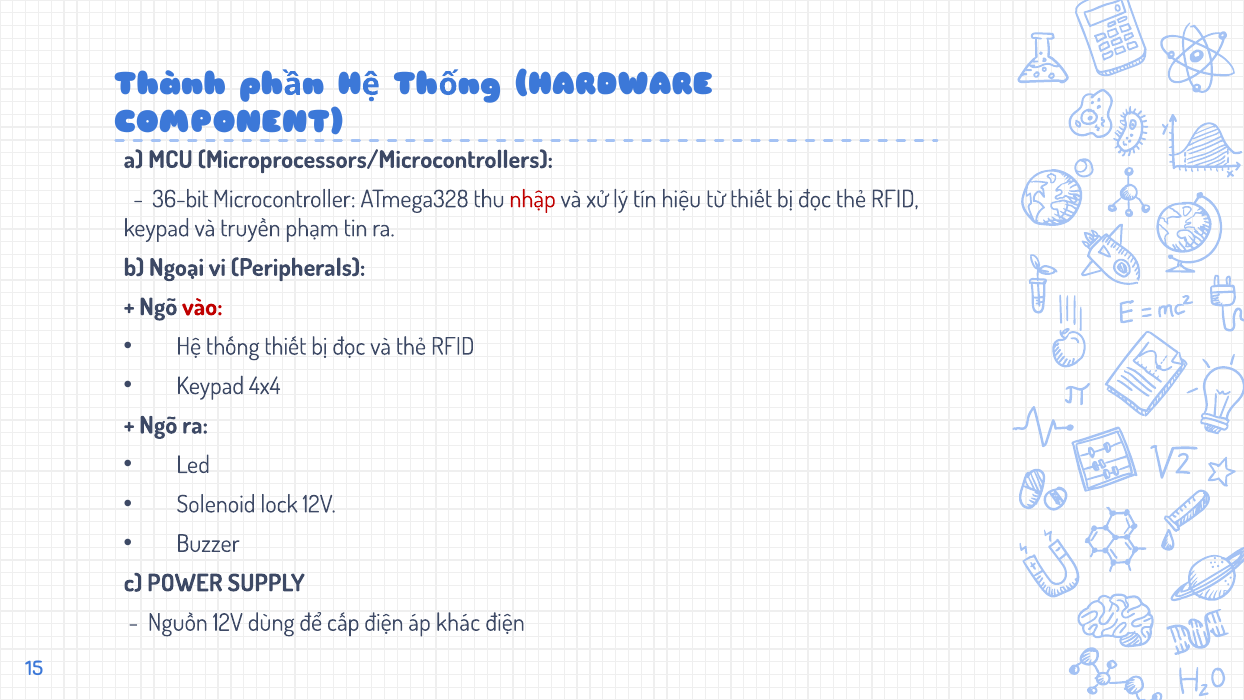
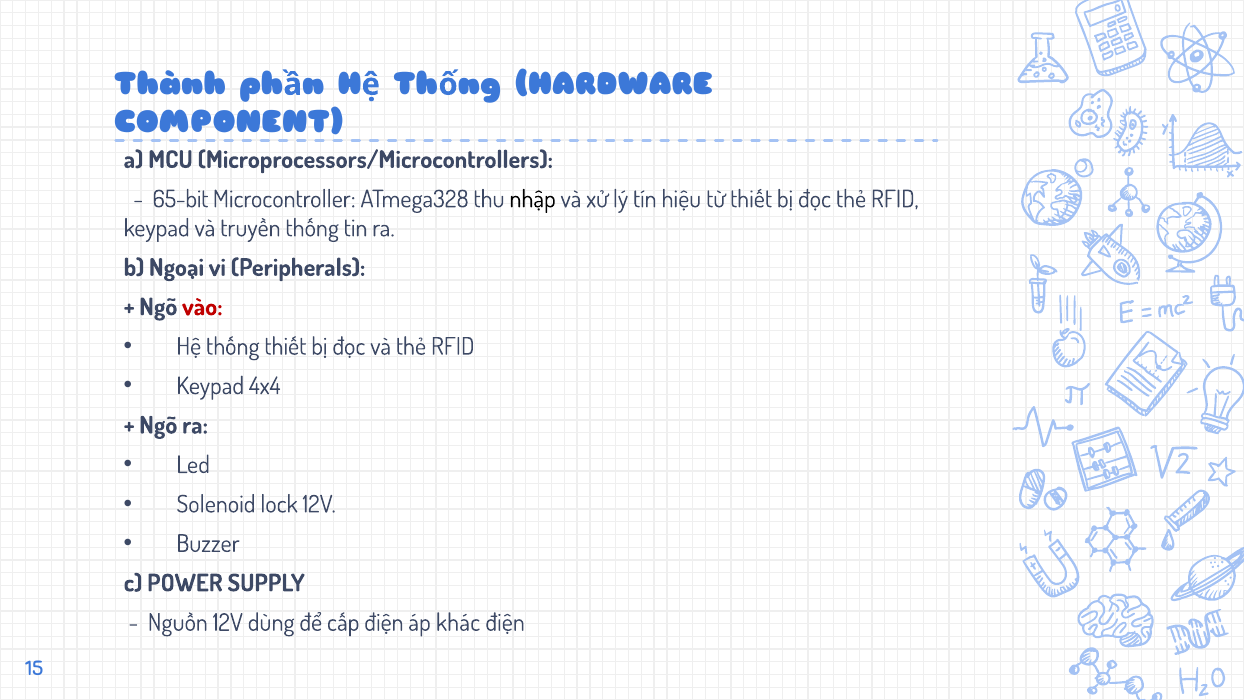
36-bit: 36-bit -> 65-bit
nhập colour: red -> black
truyền phạm: phạm -> thống
